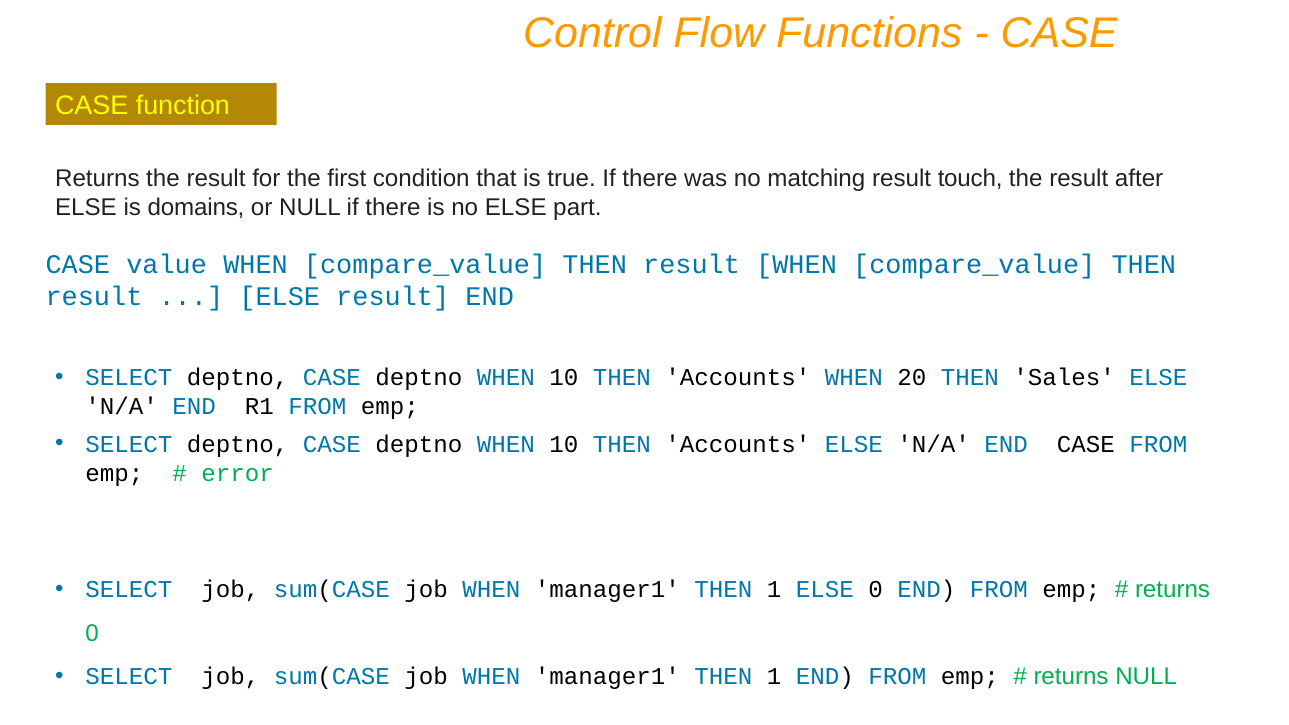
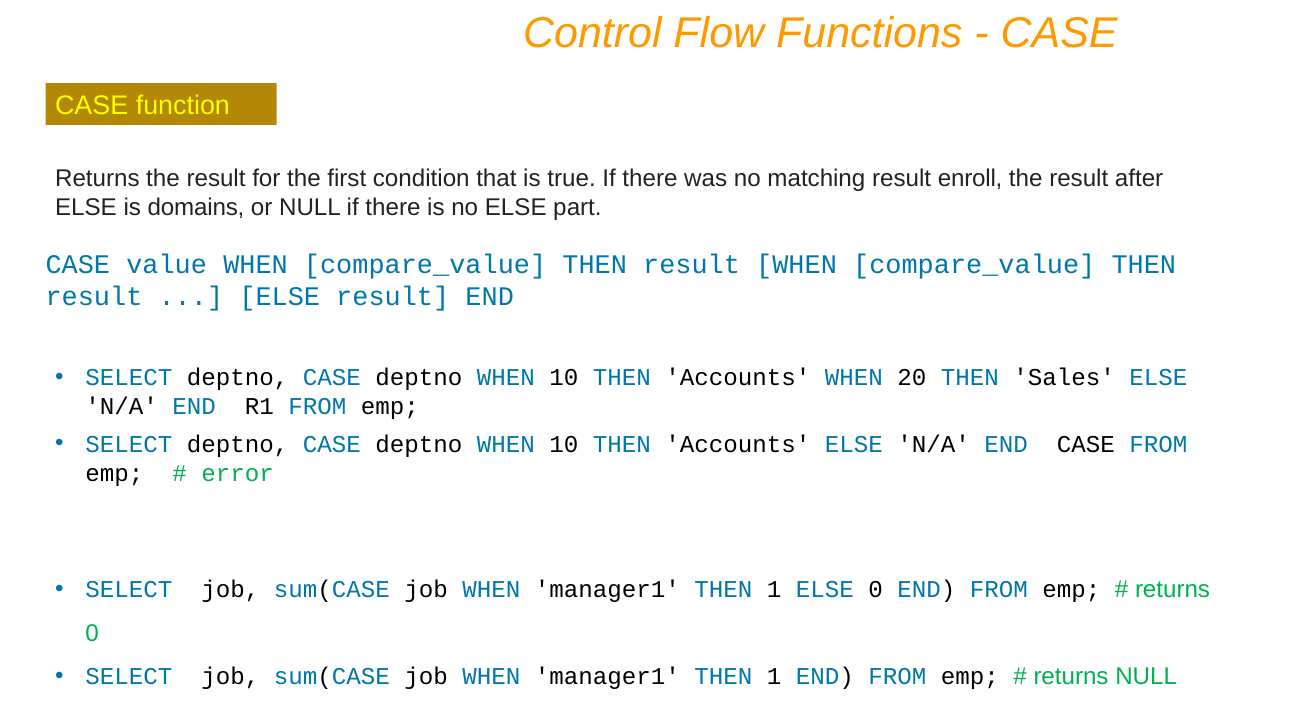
touch: touch -> enroll
